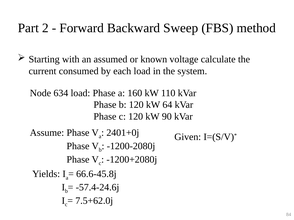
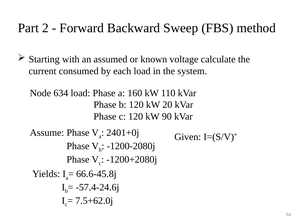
64: 64 -> 20
